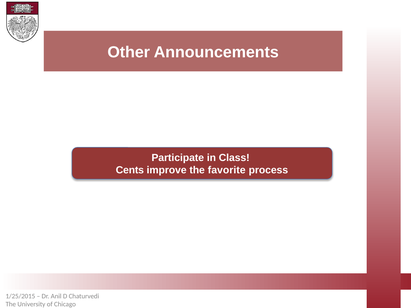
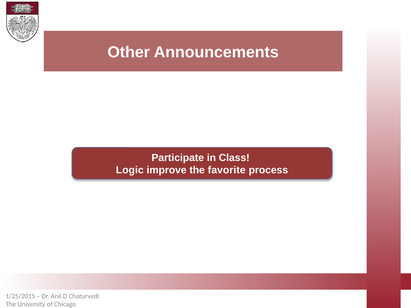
Cents: Cents -> Logic
